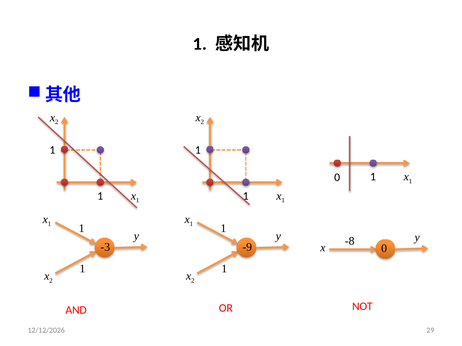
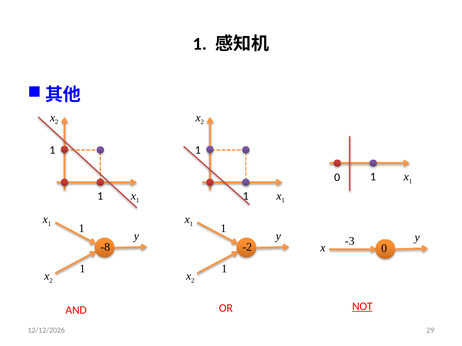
-8: -8 -> -3
-3: -3 -> -8
-9: -9 -> -2
NOT underline: none -> present
